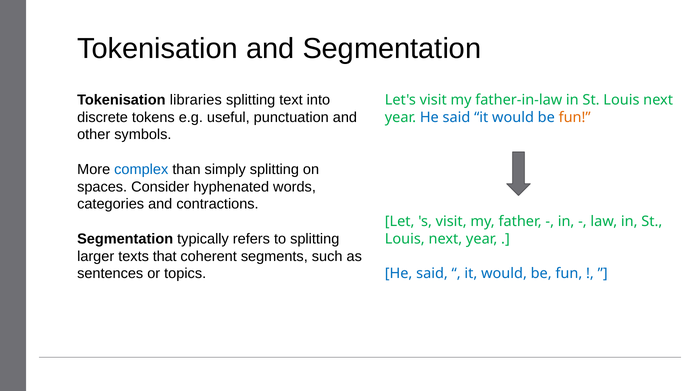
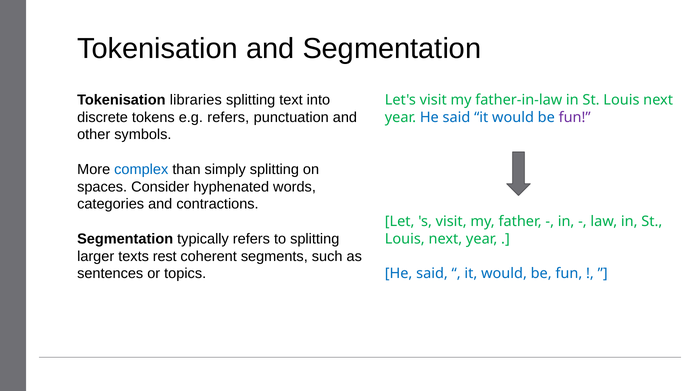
e.g useful: useful -> refers
fun at (575, 117) colour: orange -> purple
that: that -> rest
